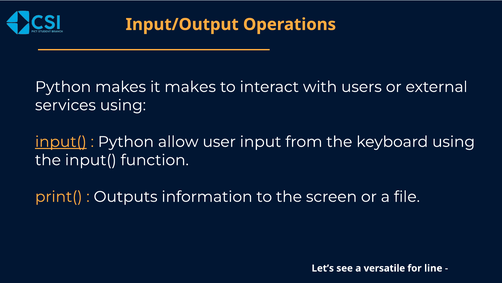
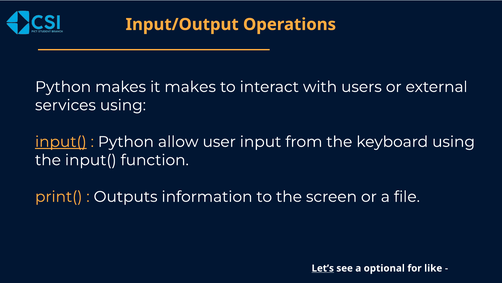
Let’s underline: none -> present
versatile: versatile -> optional
line: line -> like
